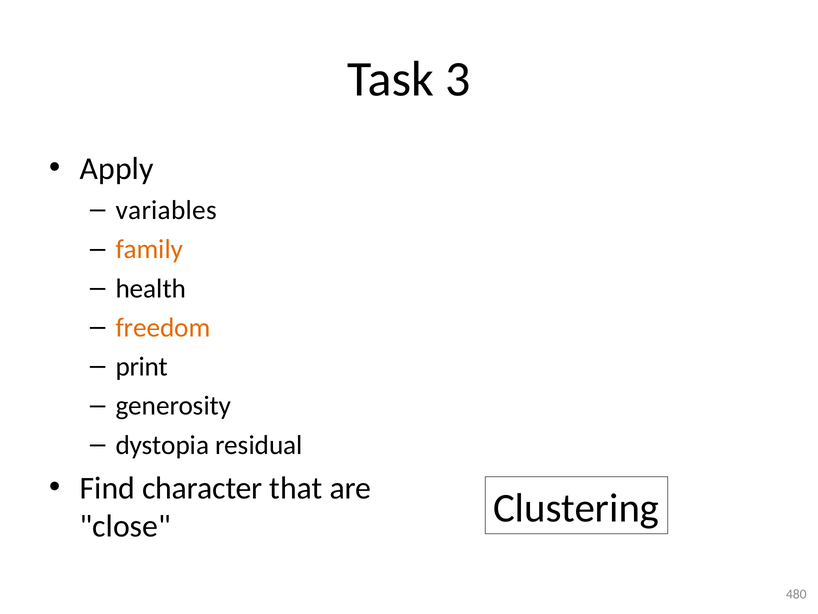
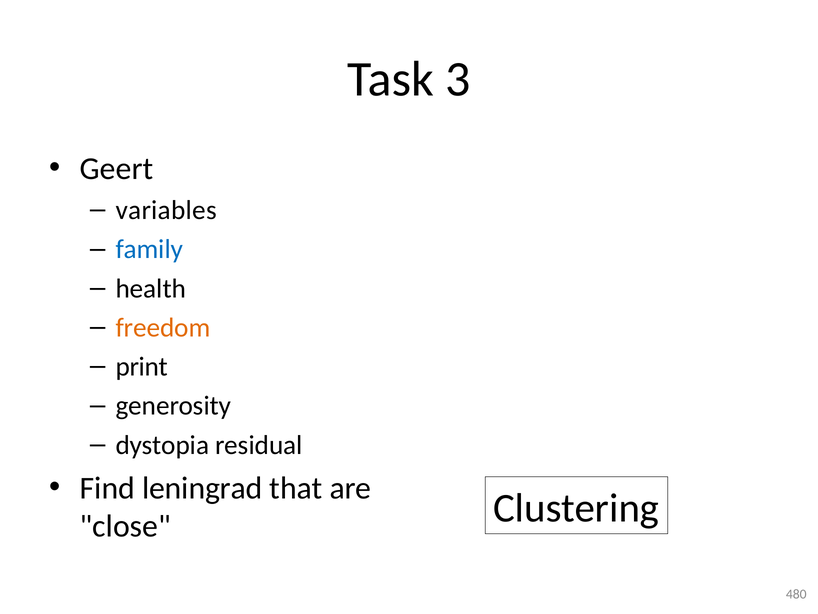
Apply: Apply -> Geert
family colour: orange -> blue
character: character -> leningrad
